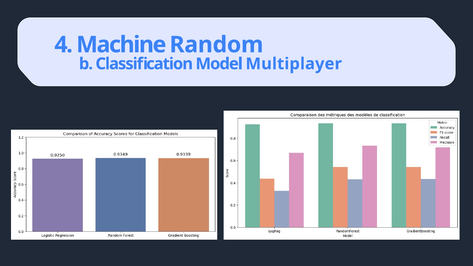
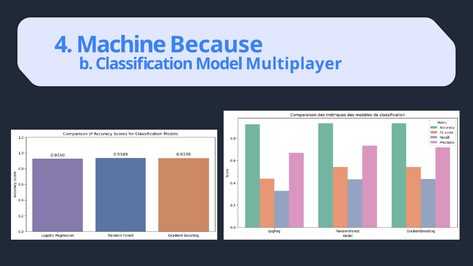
Random: Random -> Because
